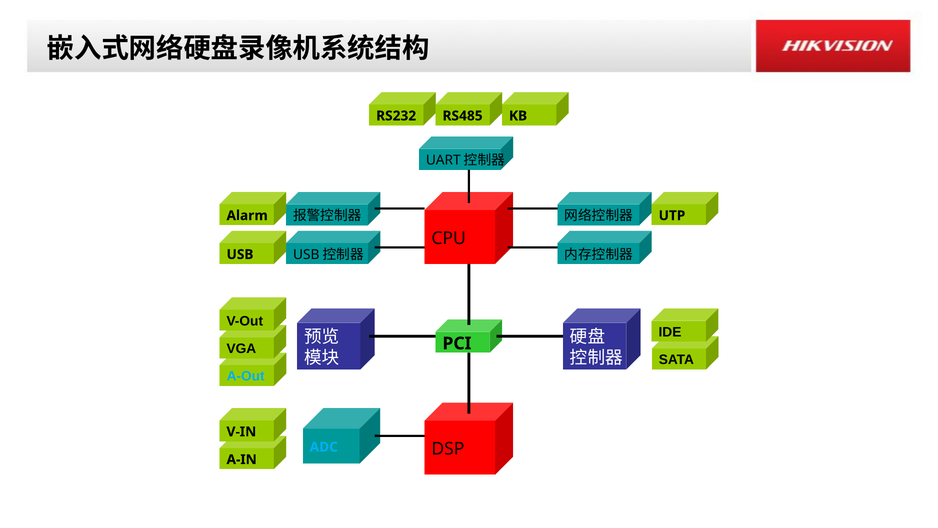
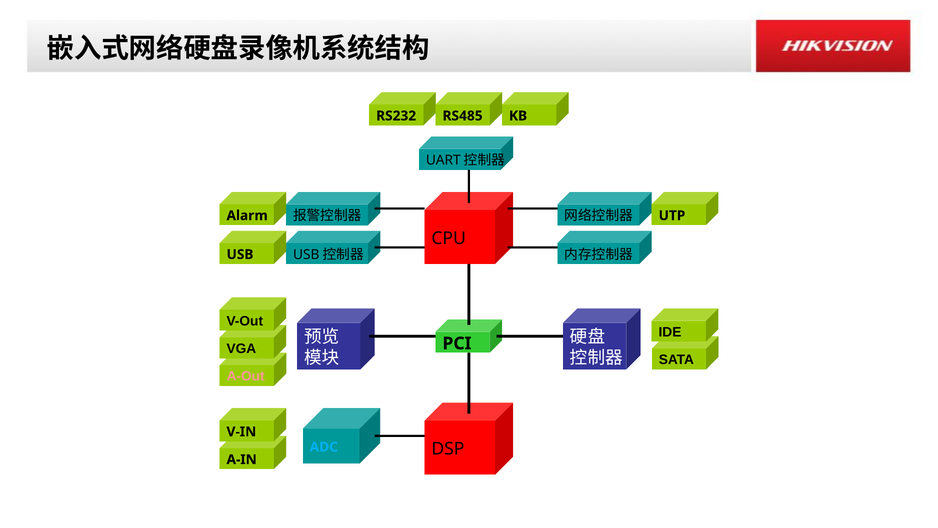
A-Out colour: light blue -> pink
